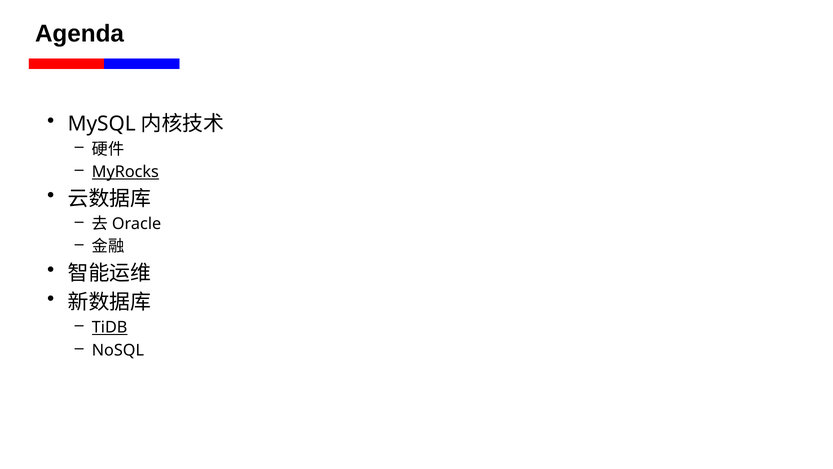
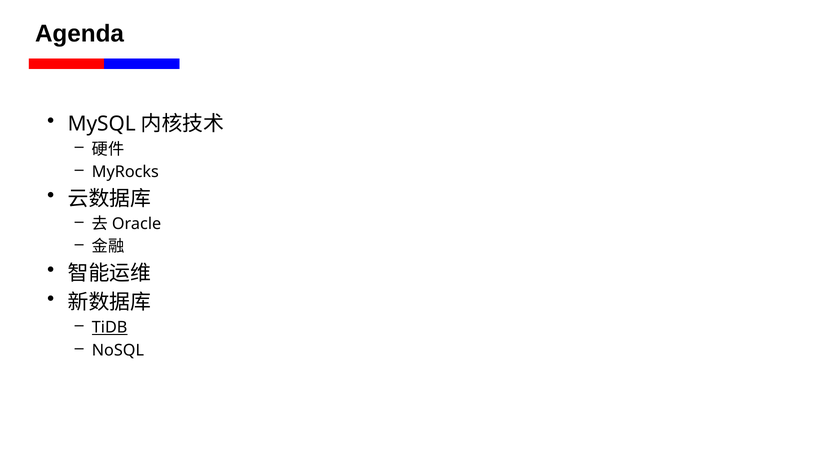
MyRocks underline: present -> none
